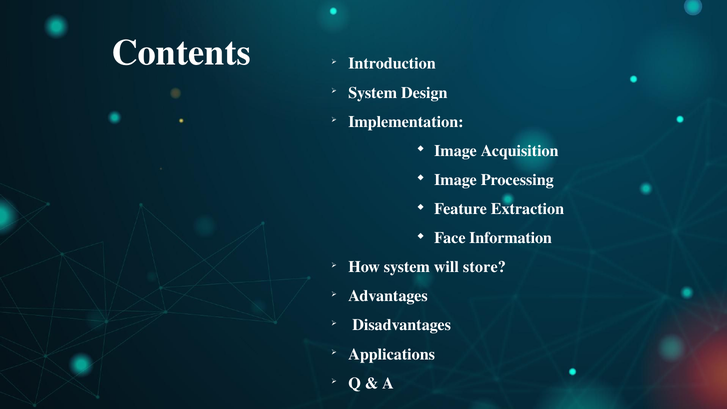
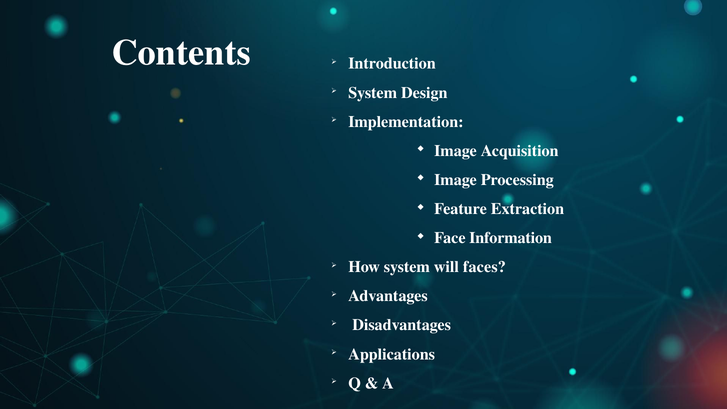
store: store -> faces
